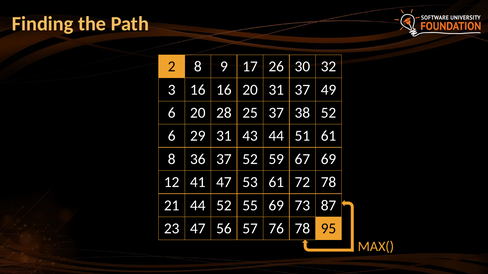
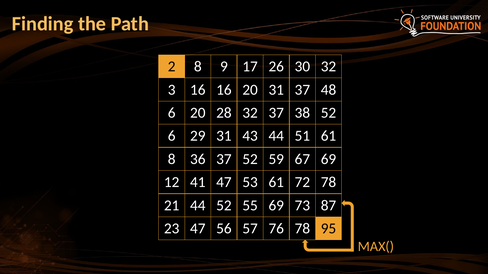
49: 49 -> 48
28 25: 25 -> 32
